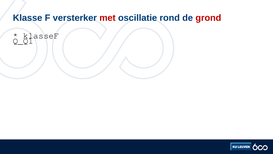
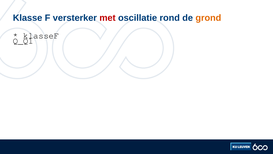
grond colour: red -> orange
